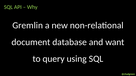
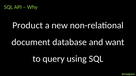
Gremlin: Gremlin -> Product
